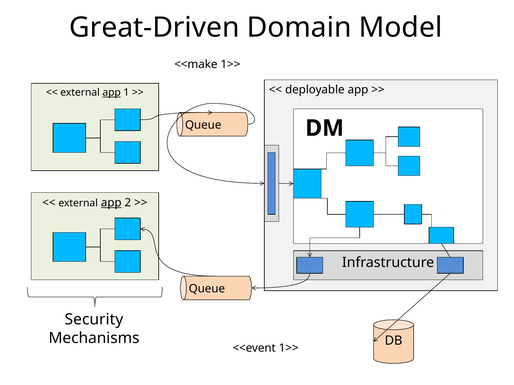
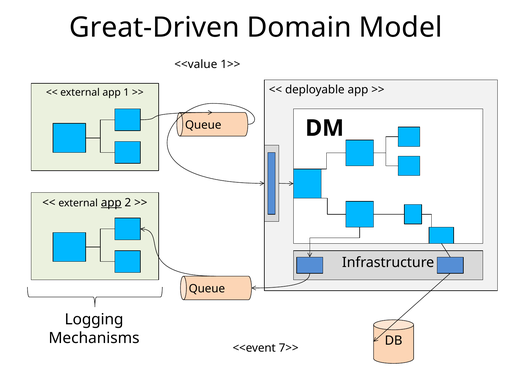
<<make: <<make -> <<value
app at (112, 93) underline: present -> none
Security: Security -> Logging
<<event 1>>: 1>> -> 7>>
